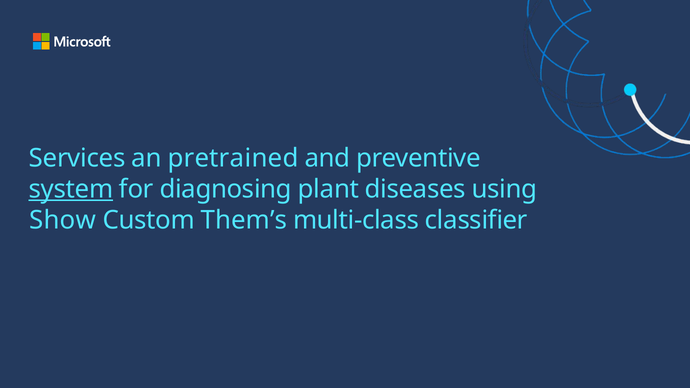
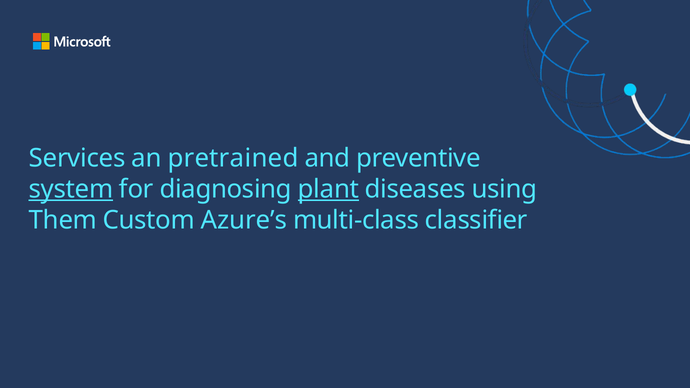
plant underline: none -> present
Show: Show -> Them
Them’s: Them’s -> Azure’s
